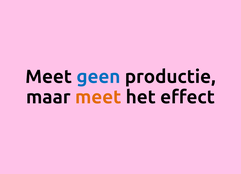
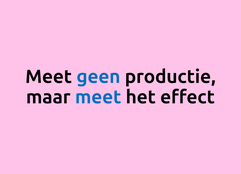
meet at (98, 97) colour: orange -> blue
